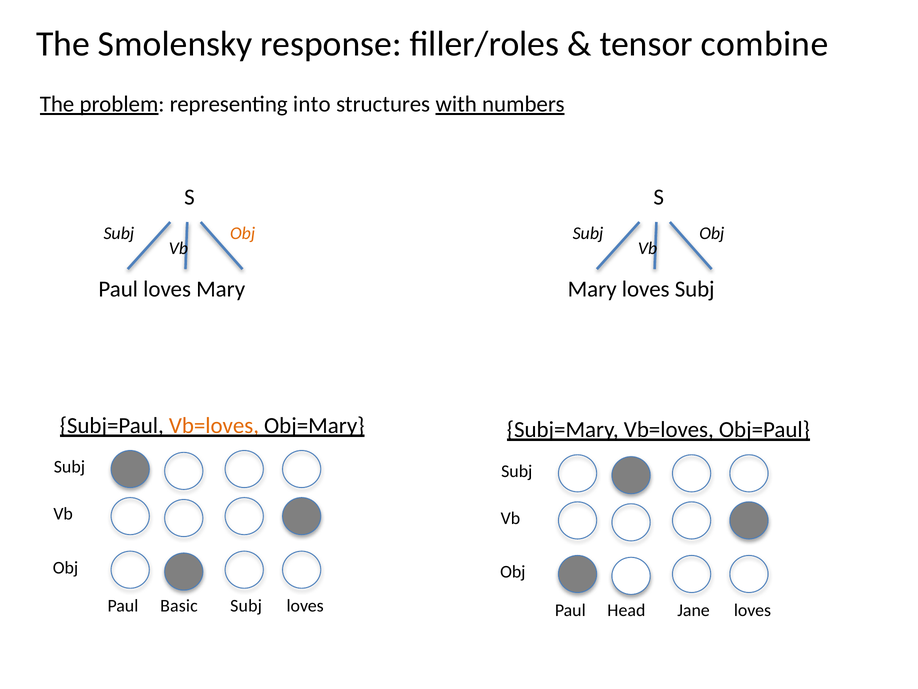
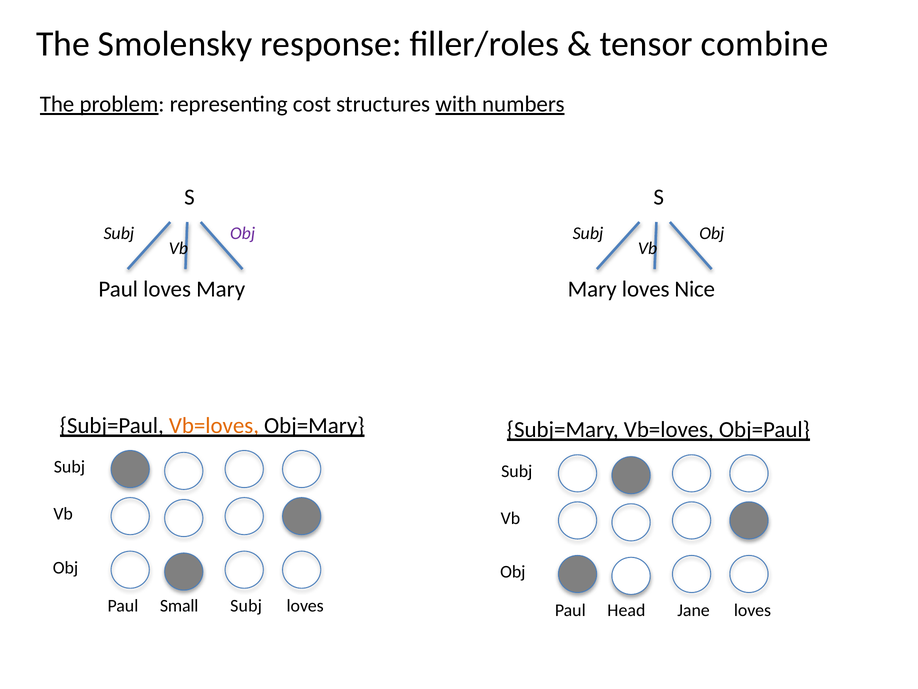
into: into -> cost
Obj at (243, 233) colour: orange -> purple
Mary loves Subj: Subj -> Nice
Basic: Basic -> Small
